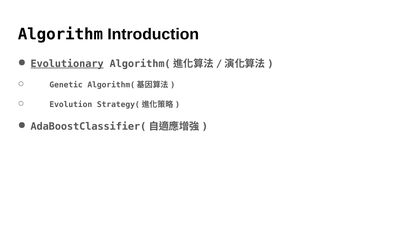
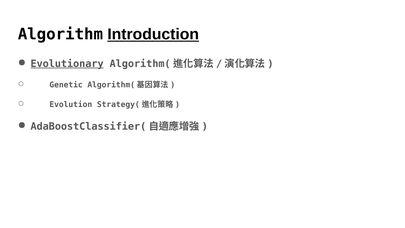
Introduction underline: none -> present
